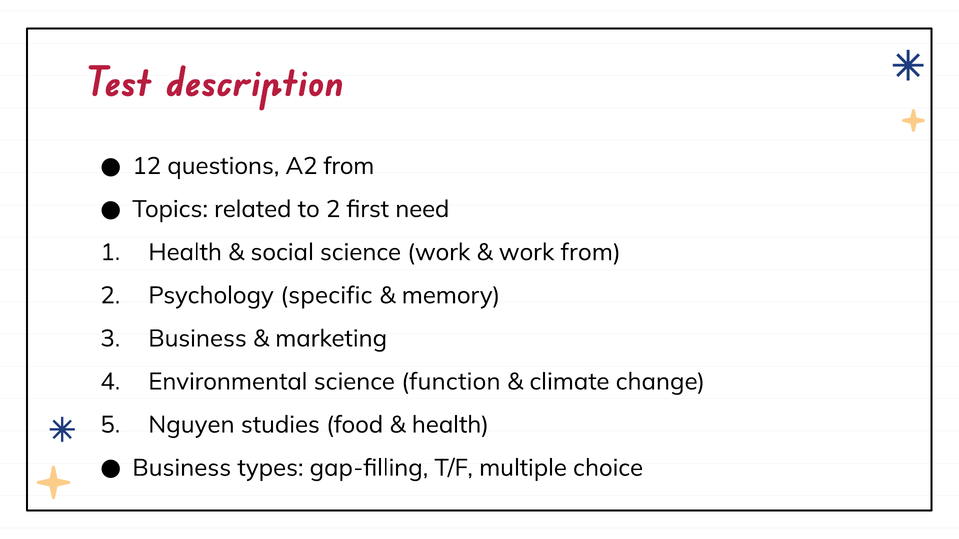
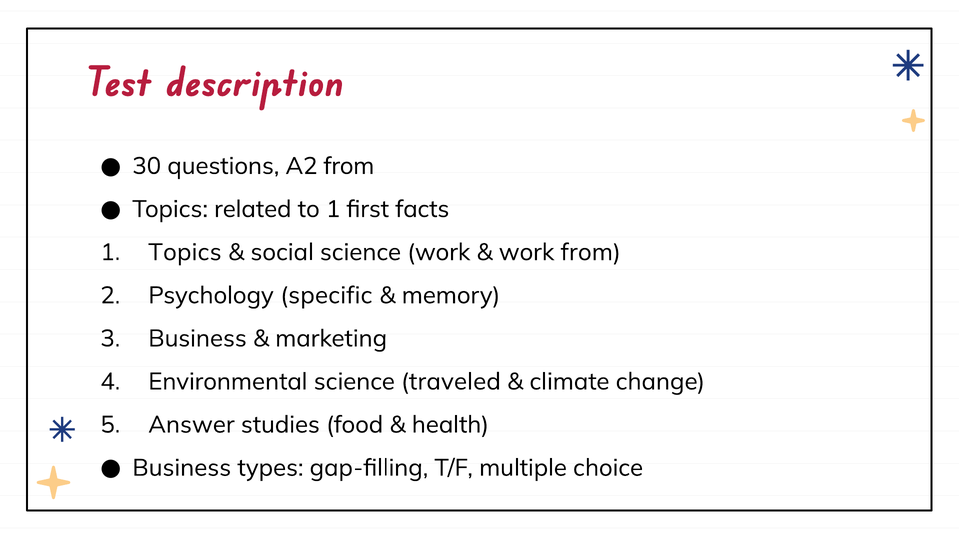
12: 12 -> 30
to 2: 2 -> 1
need: need -> facts
Health at (185, 252): Health -> Topics
function: function -> traveled
Nguyen: Nguyen -> Answer
